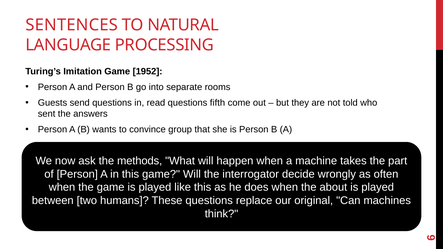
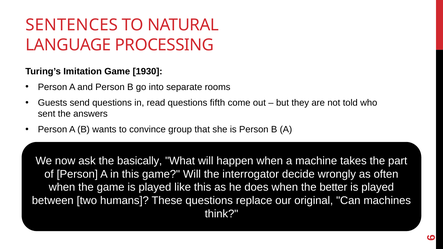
1952: 1952 -> 1930
methods: methods -> basically
about: about -> better
